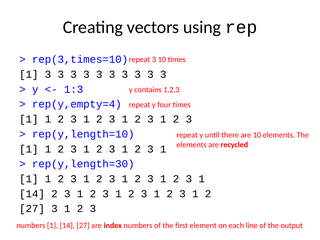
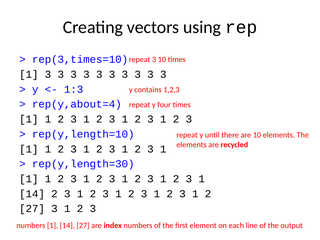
rep(y,empty=4: rep(y,empty=4 -> rep(y,about=4
